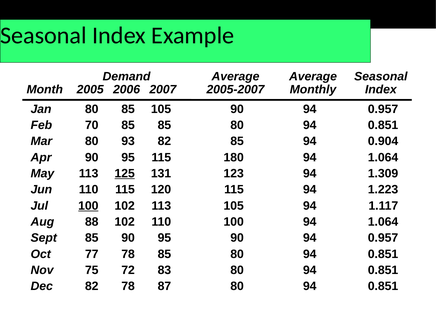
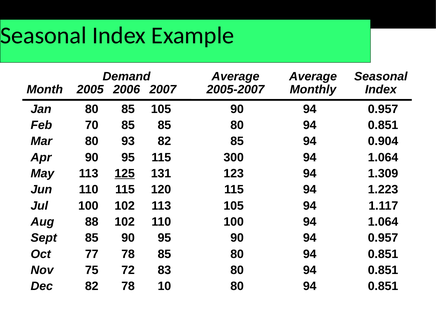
180: 180 -> 300
100 at (88, 206) underline: present -> none
87: 87 -> 10
